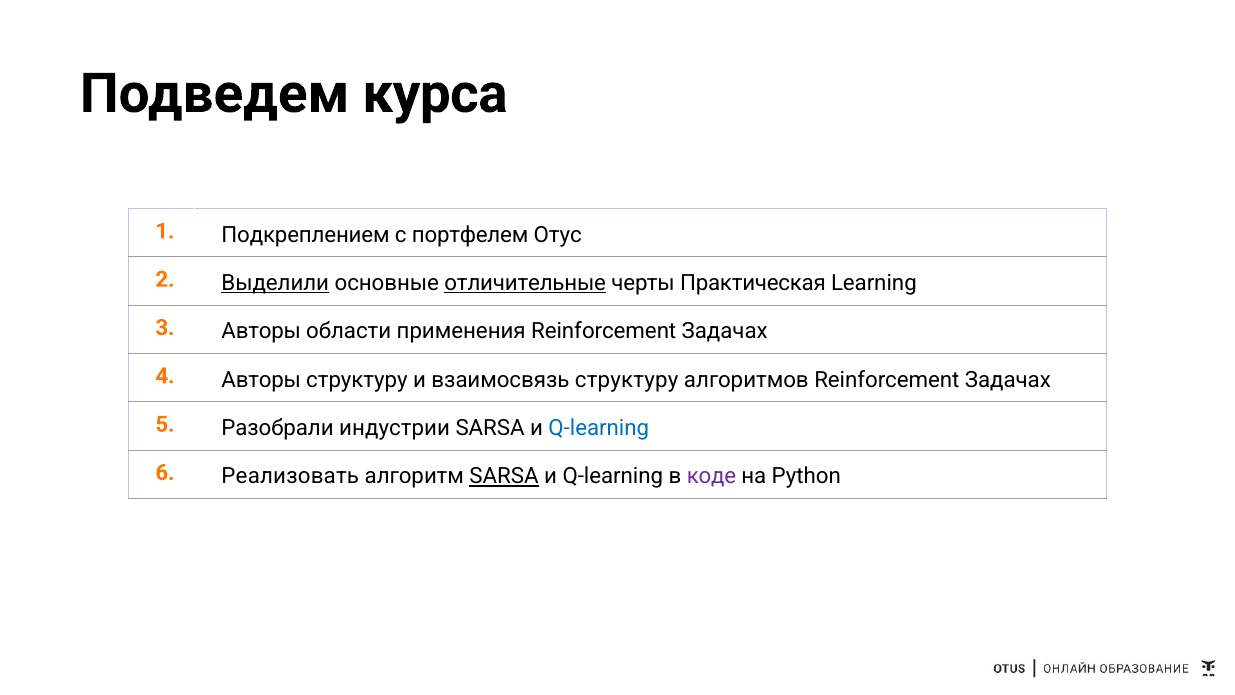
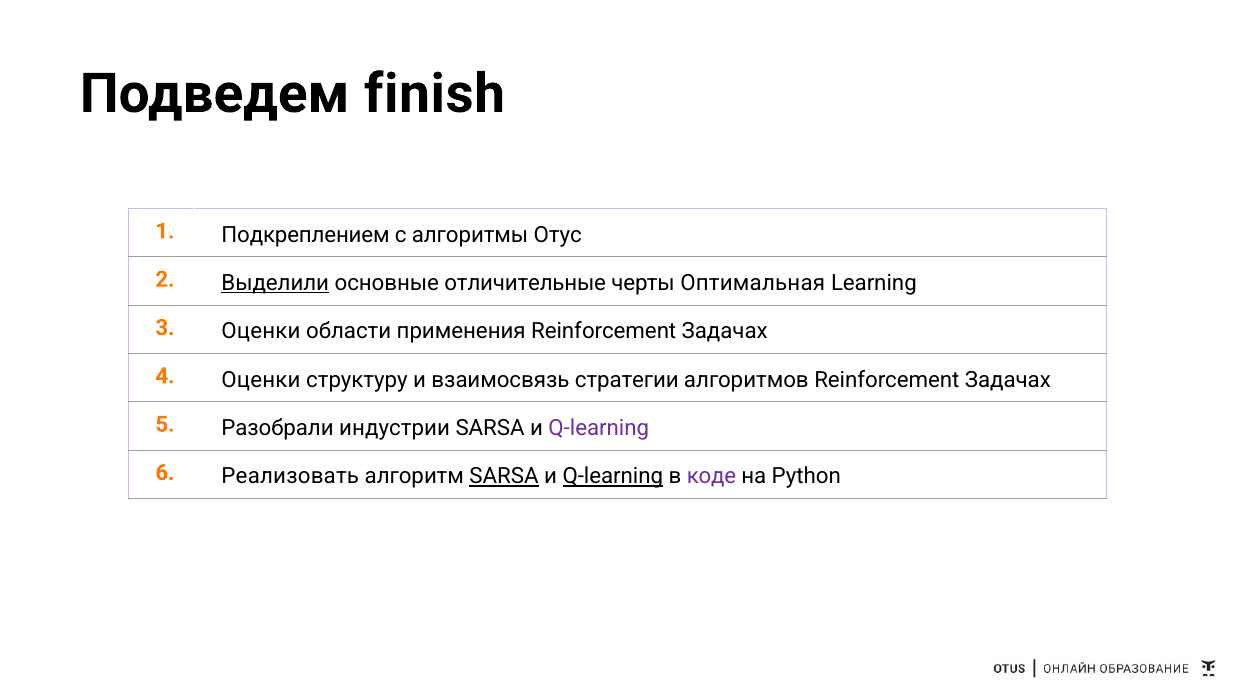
курса: курса -> finish
портфелем: портфелем -> алгоритмы
отличительные underline: present -> none
Практическая: Практическая -> Оптимальная
3 Авторы: Авторы -> Оценки
4 Авторы: Авторы -> Оценки
взаимосвязь структуру: структуру -> стратегии
Q-learning at (599, 428) colour: blue -> purple
Q-learning at (613, 476) underline: none -> present
